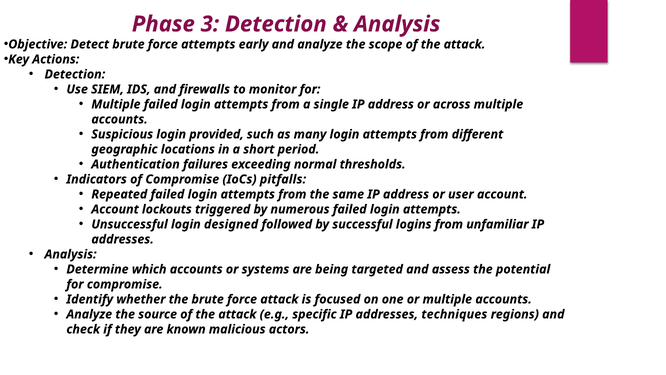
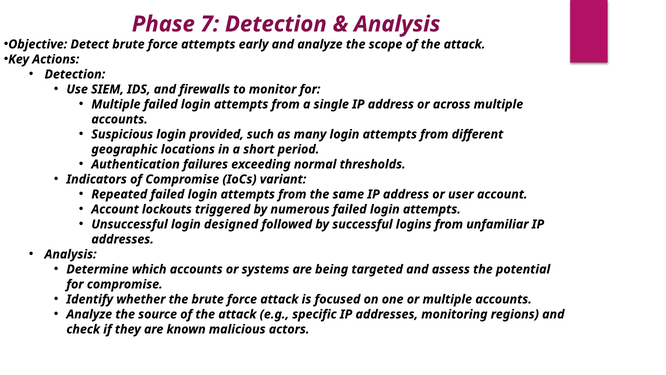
3: 3 -> 7
pitfalls: pitfalls -> variant
techniques: techniques -> monitoring
